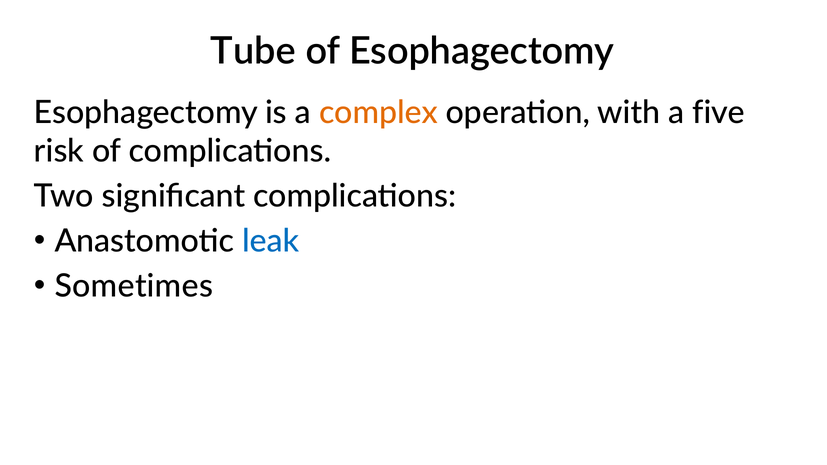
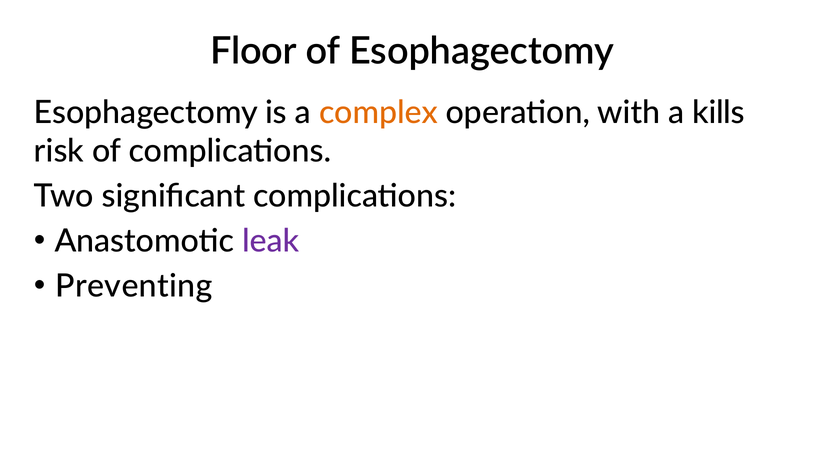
Tube: Tube -> Floor
five: five -> kills
leak colour: blue -> purple
Sometimes: Sometimes -> Preventing
